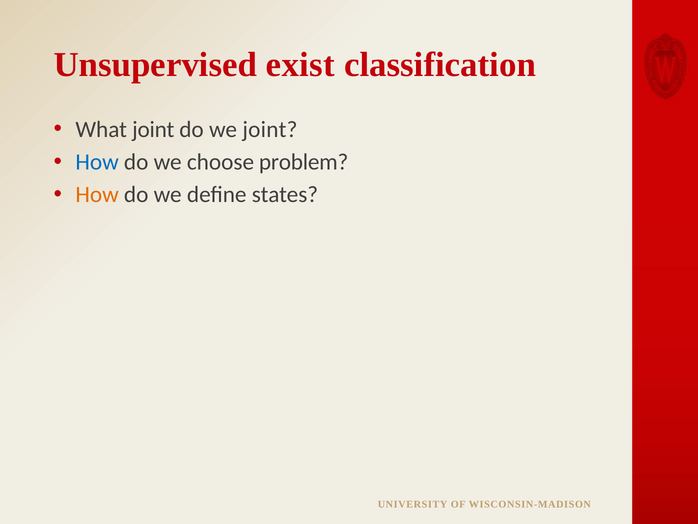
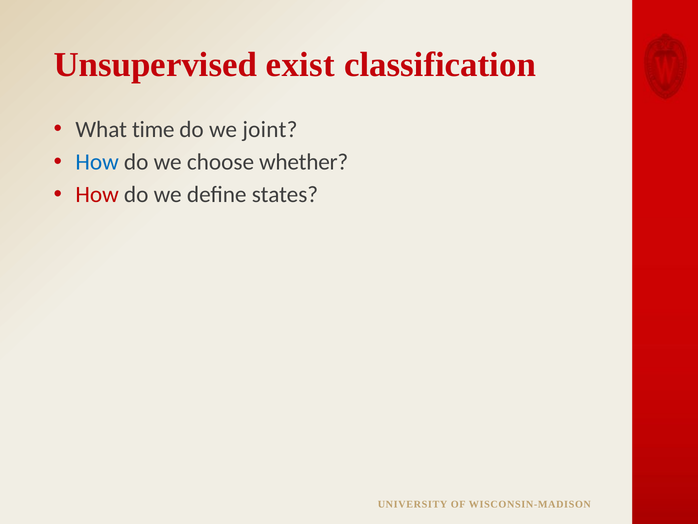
What joint: joint -> time
problem: problem -> whether
How at (97, 195) colour: orange -> red
